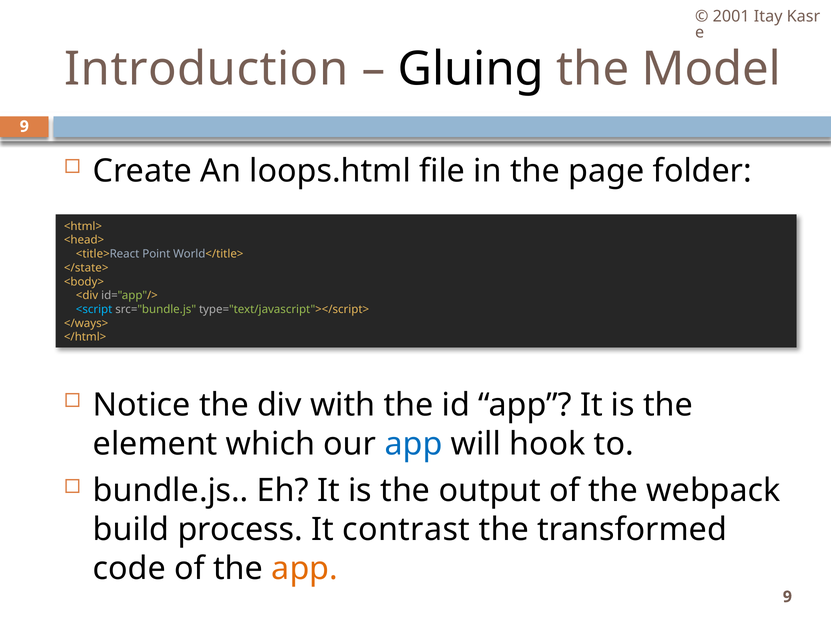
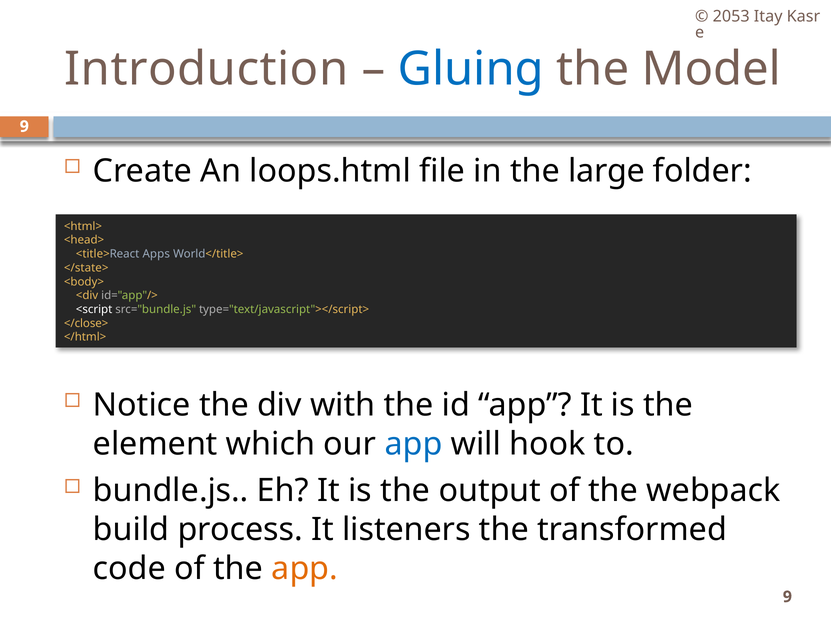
2001: 2001 -> 2053
Gluing colour: black -> blue
page: page -> large
Point: Point -> Apps
<script colour: light blue -> white
</ways>: </ways> -> </close>
contrast: contrast -> listeners
